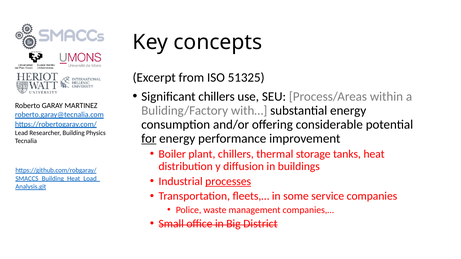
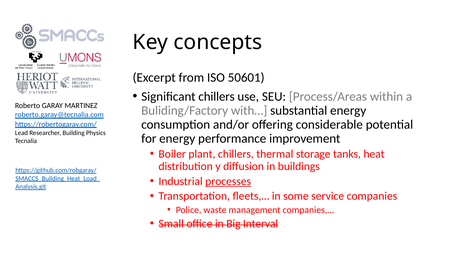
51325: 51325 -> 50601
for underline: present -> none
District: District -> Interval
